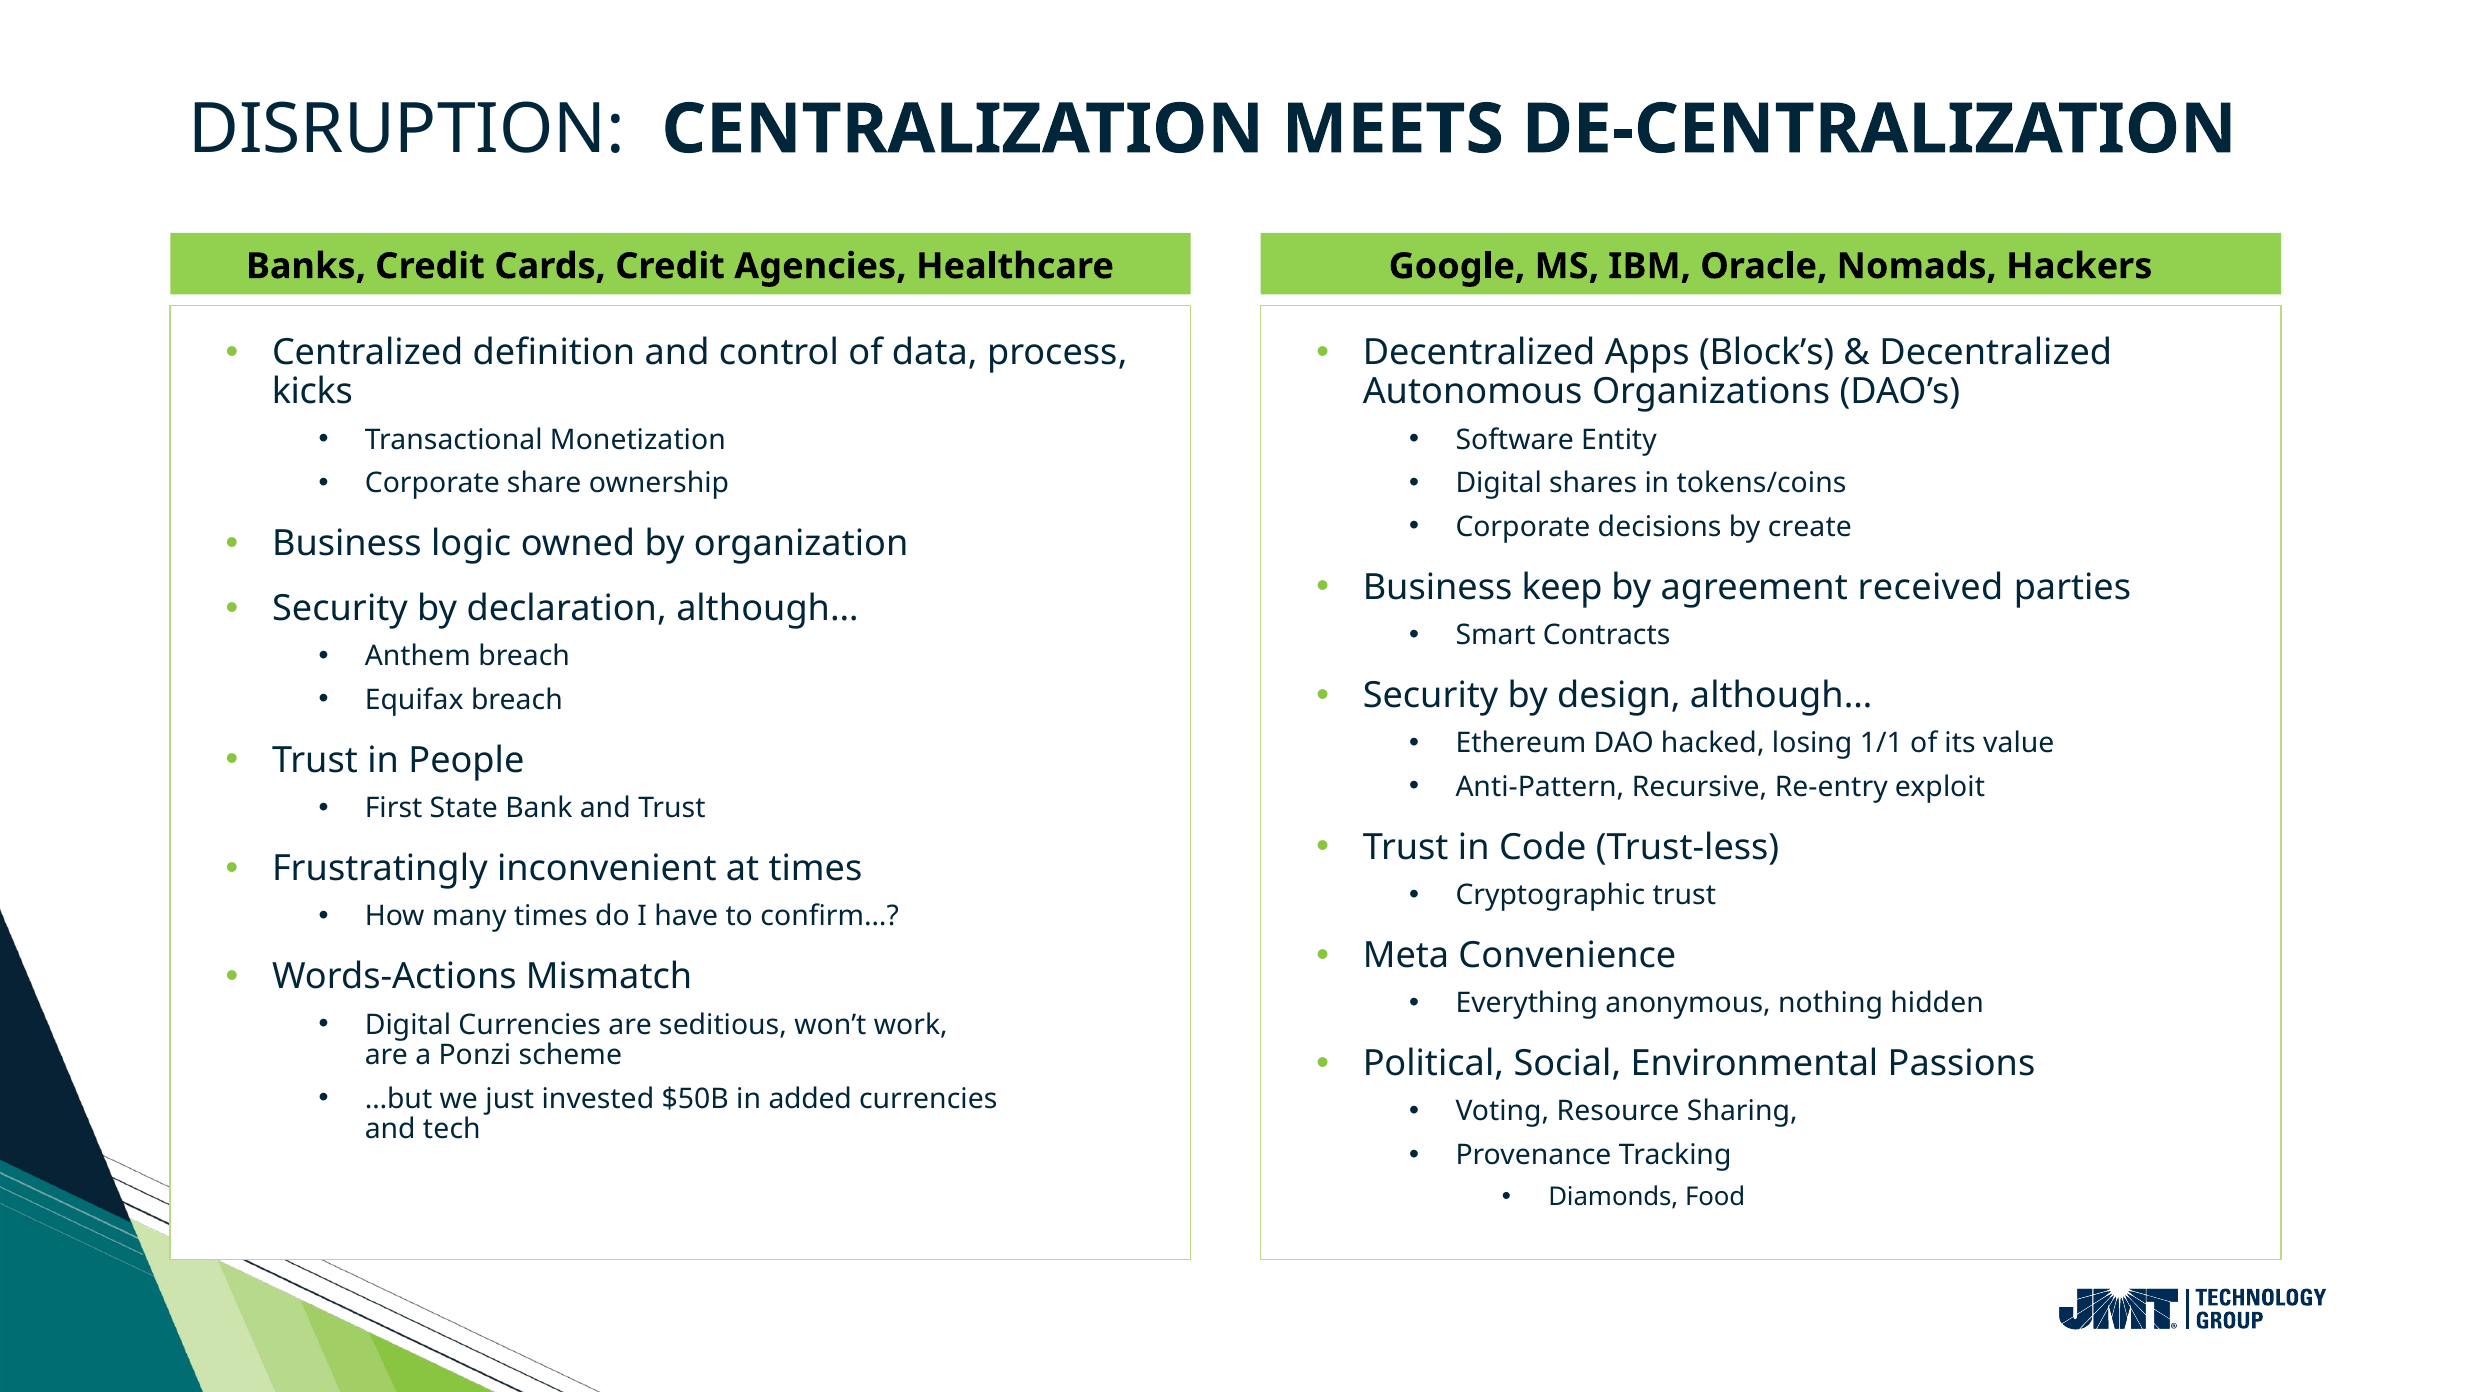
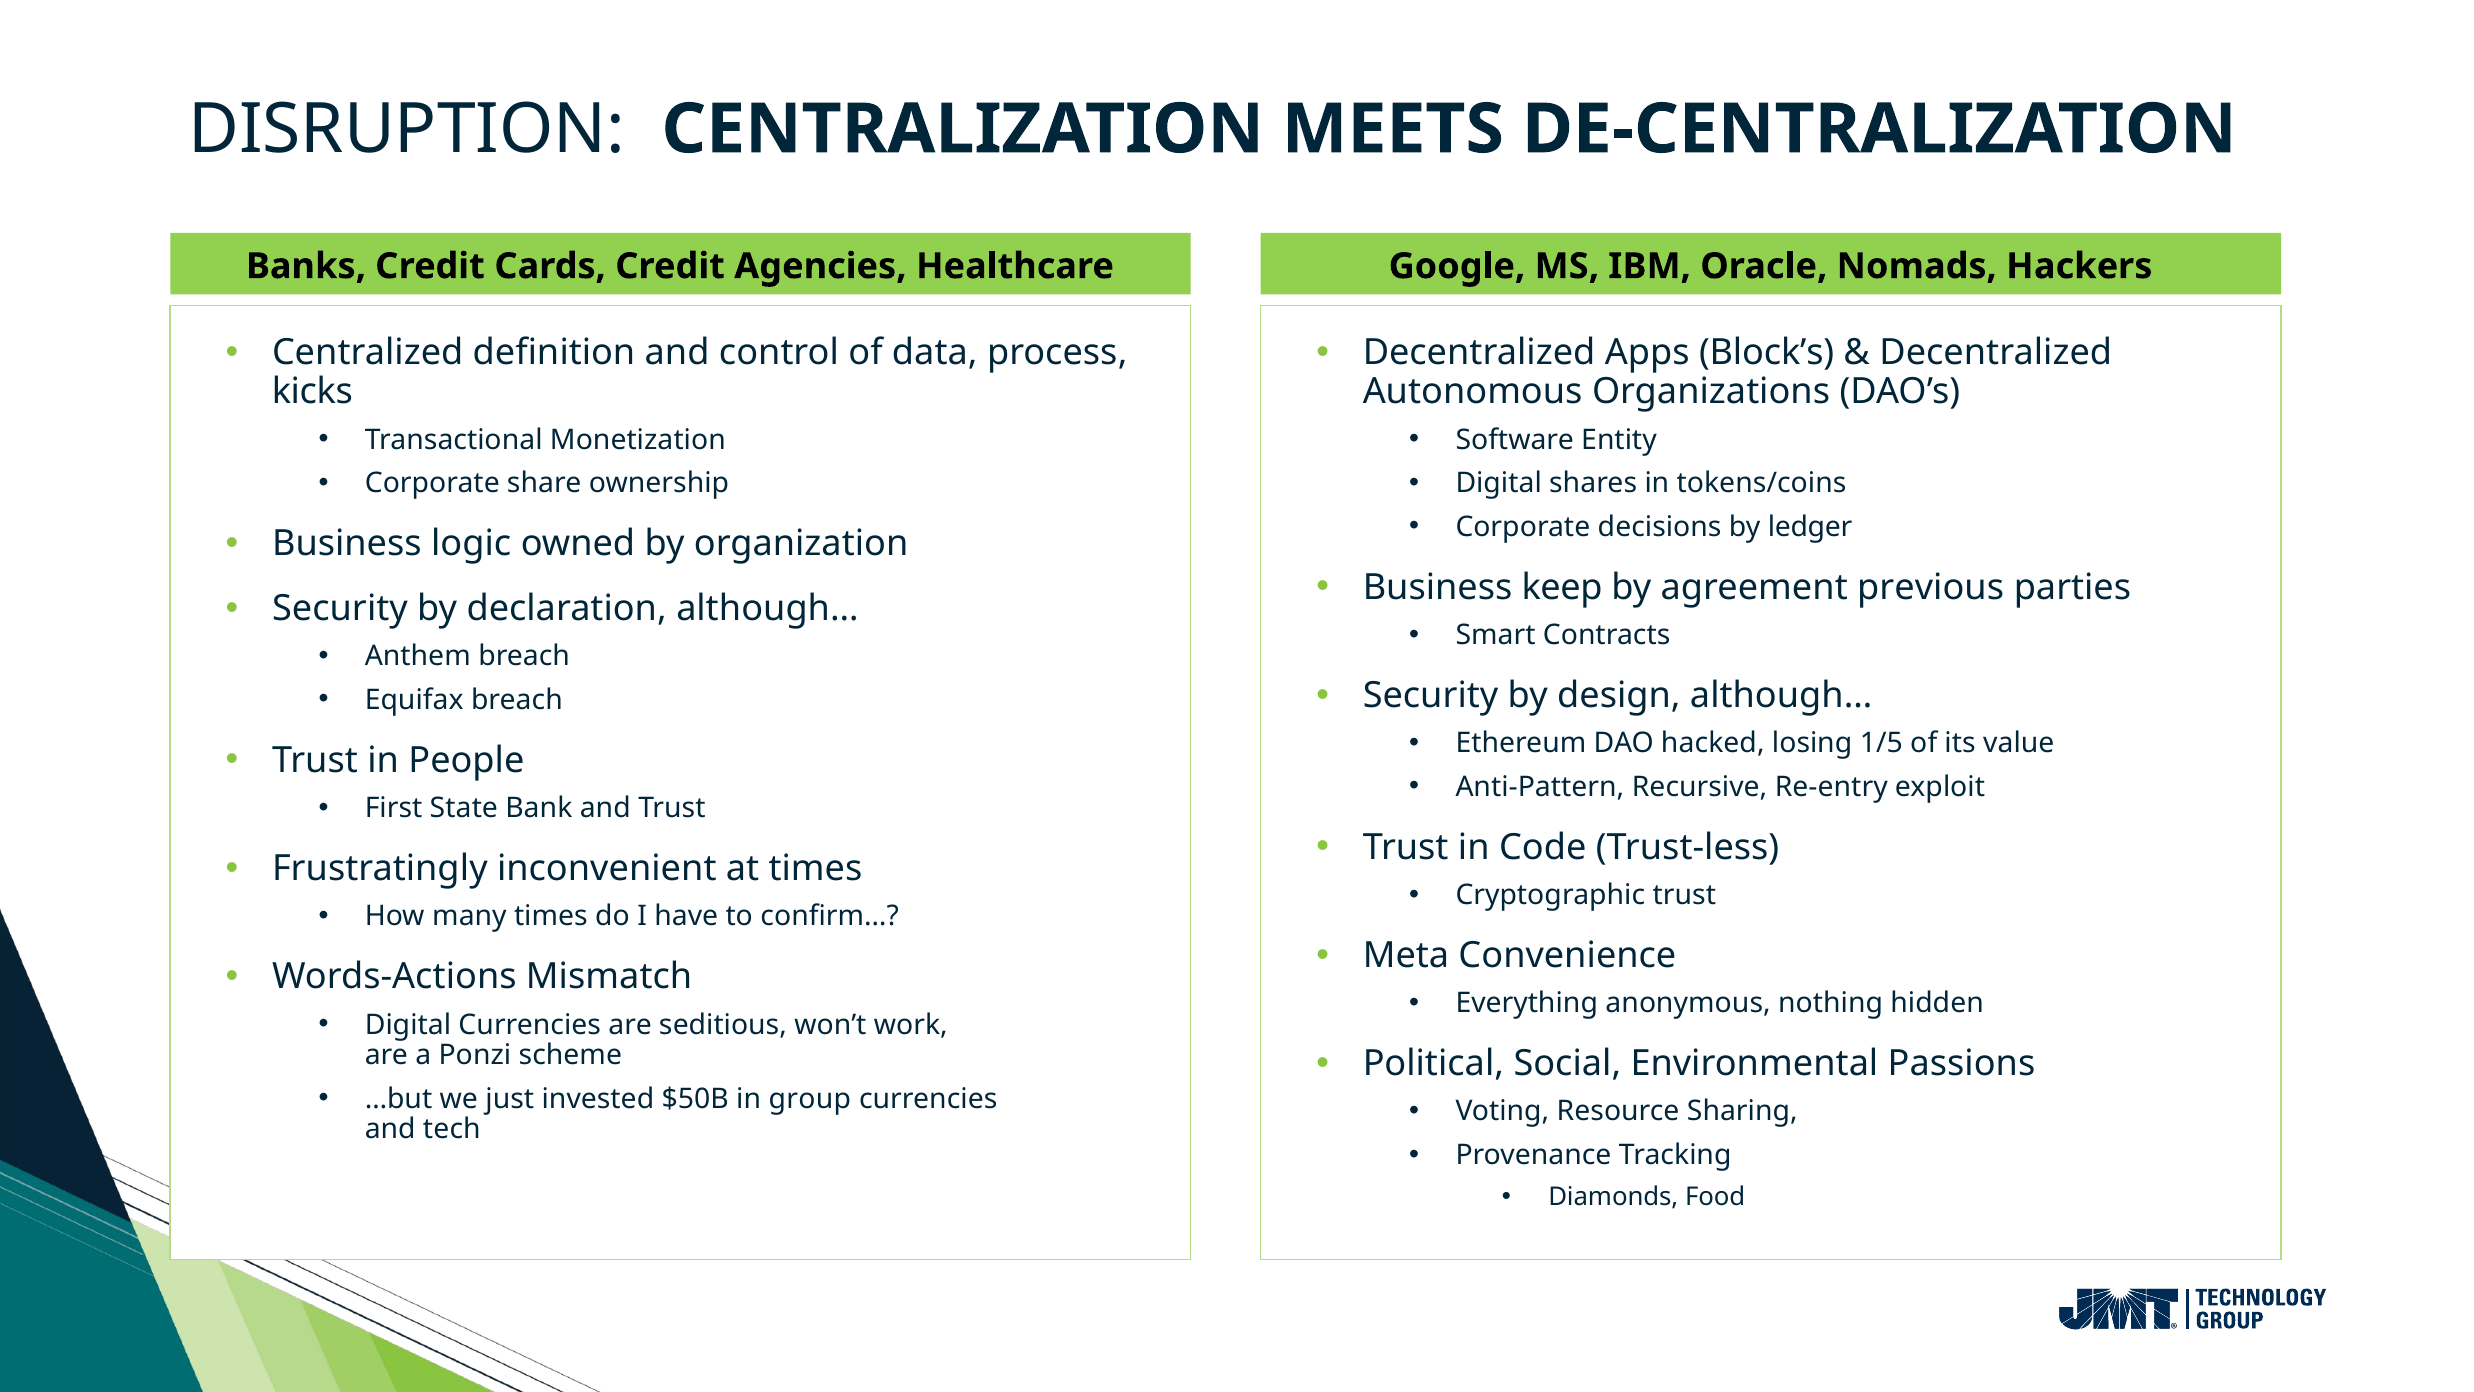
create: create -> ledger
received: received -> previous
1/1: 1/1 -> 1/5
added: added -> group
